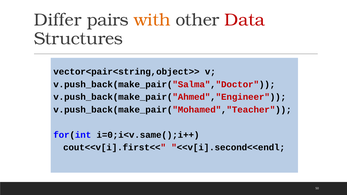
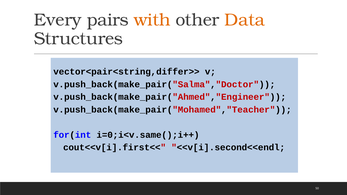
Differ: Differ -> Every
Data colour: red -> orange
vector<pair<string,object>>: vector<pair<string,object>> -> vector<pair<string,differ>>
